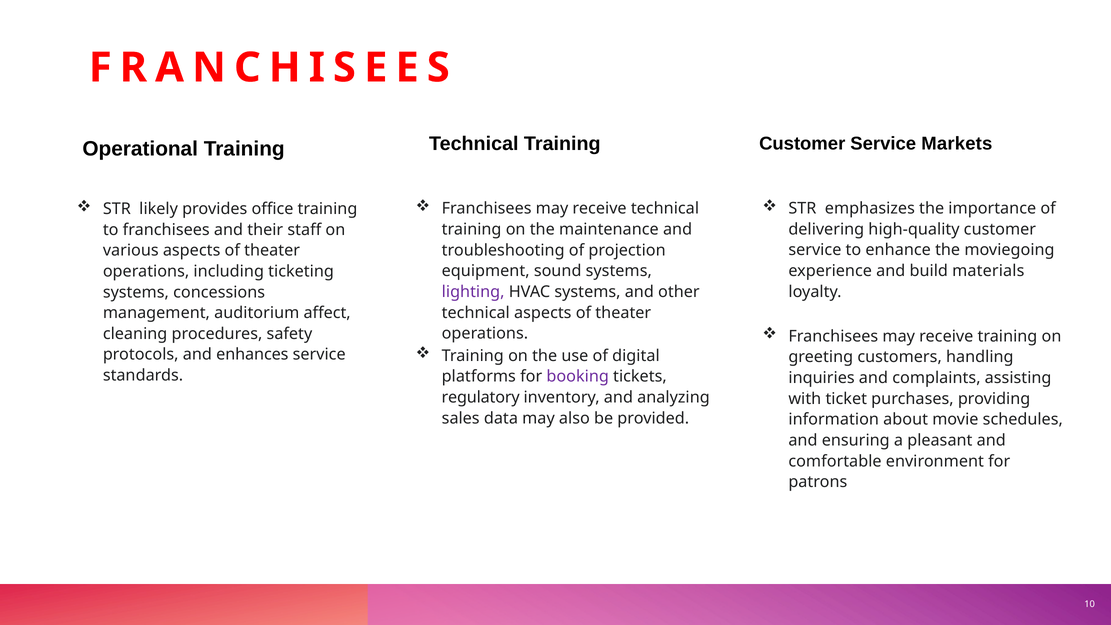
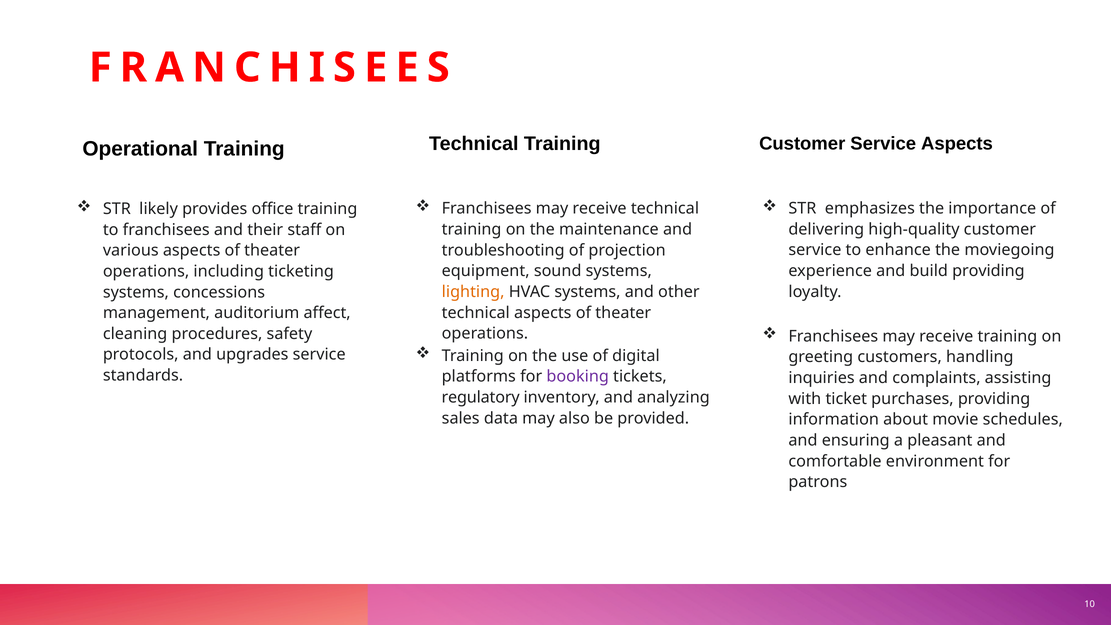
Service Markets: Markets -> Aspects
build materials: materials -> providing
lighting colour: purple -> orange
enhances: enhances -> upgrades
